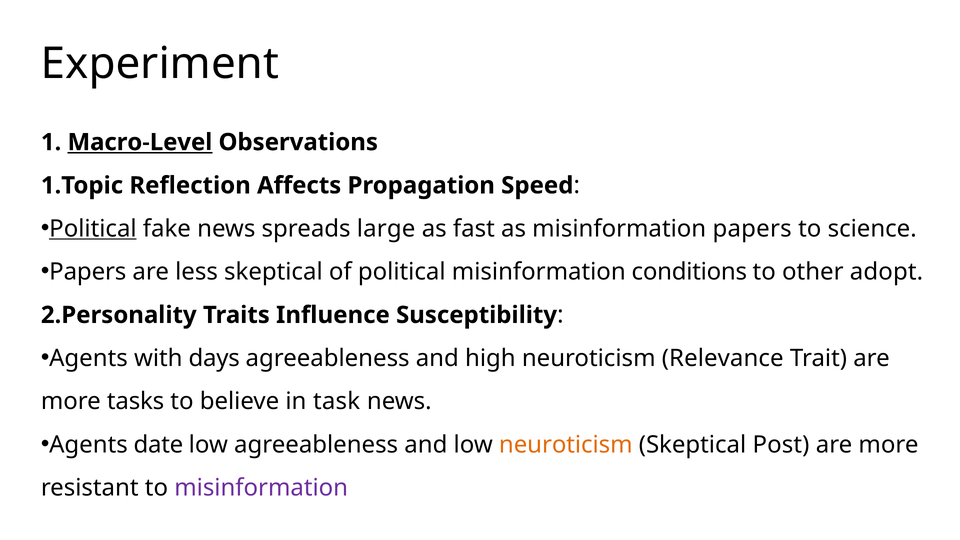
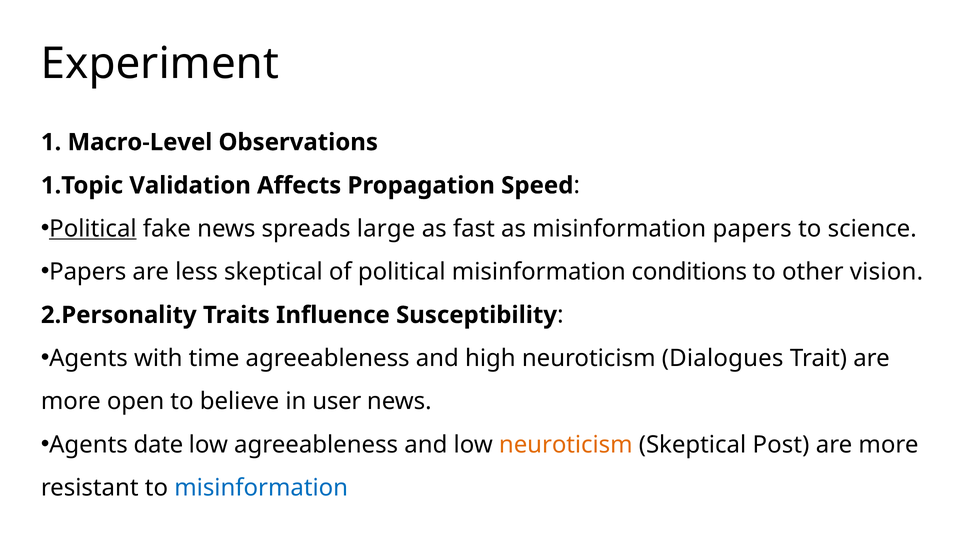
Macro-Level underline: present -> none
Reflection: Reflection -> Validation
adopt: adopt -> vision
days: days -> time
Relevance: Relevance -> Dialogues
tasks: tasks -> open
task: task -> user
misinformation at (261, 488) colour: purple -> blue
